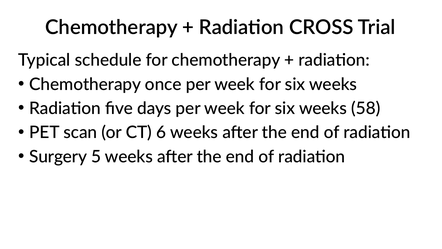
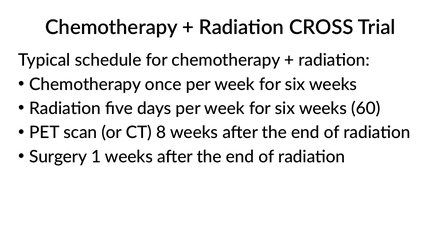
58: 58 -> 60
6: 6 -> 8
5: 5 -> 1
